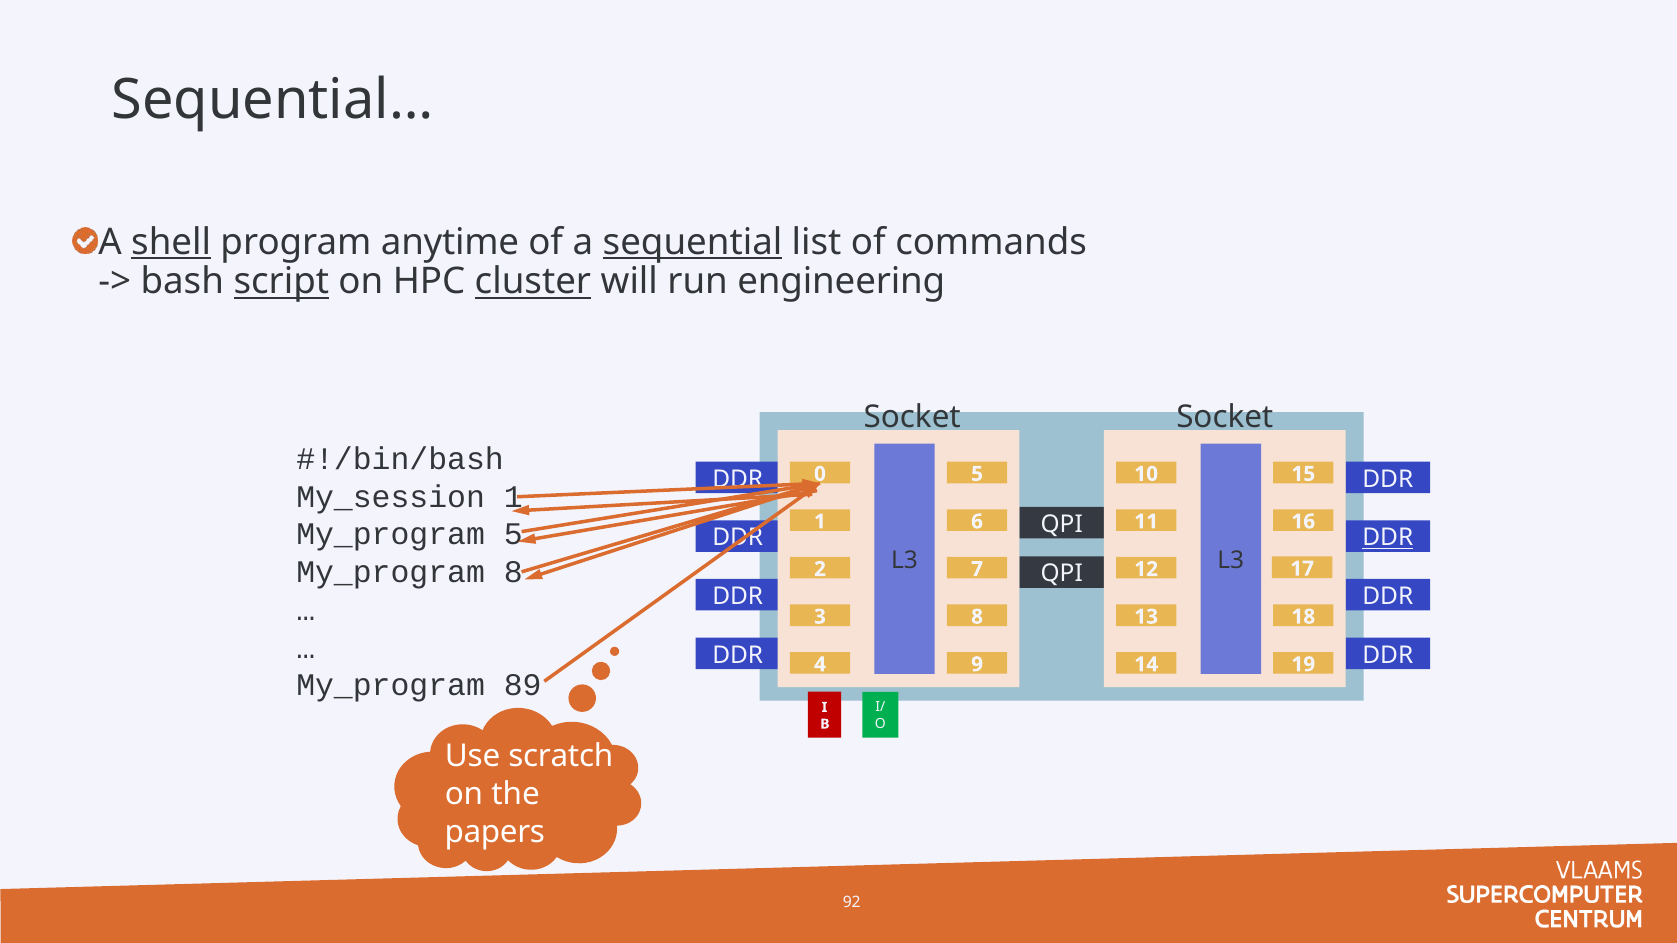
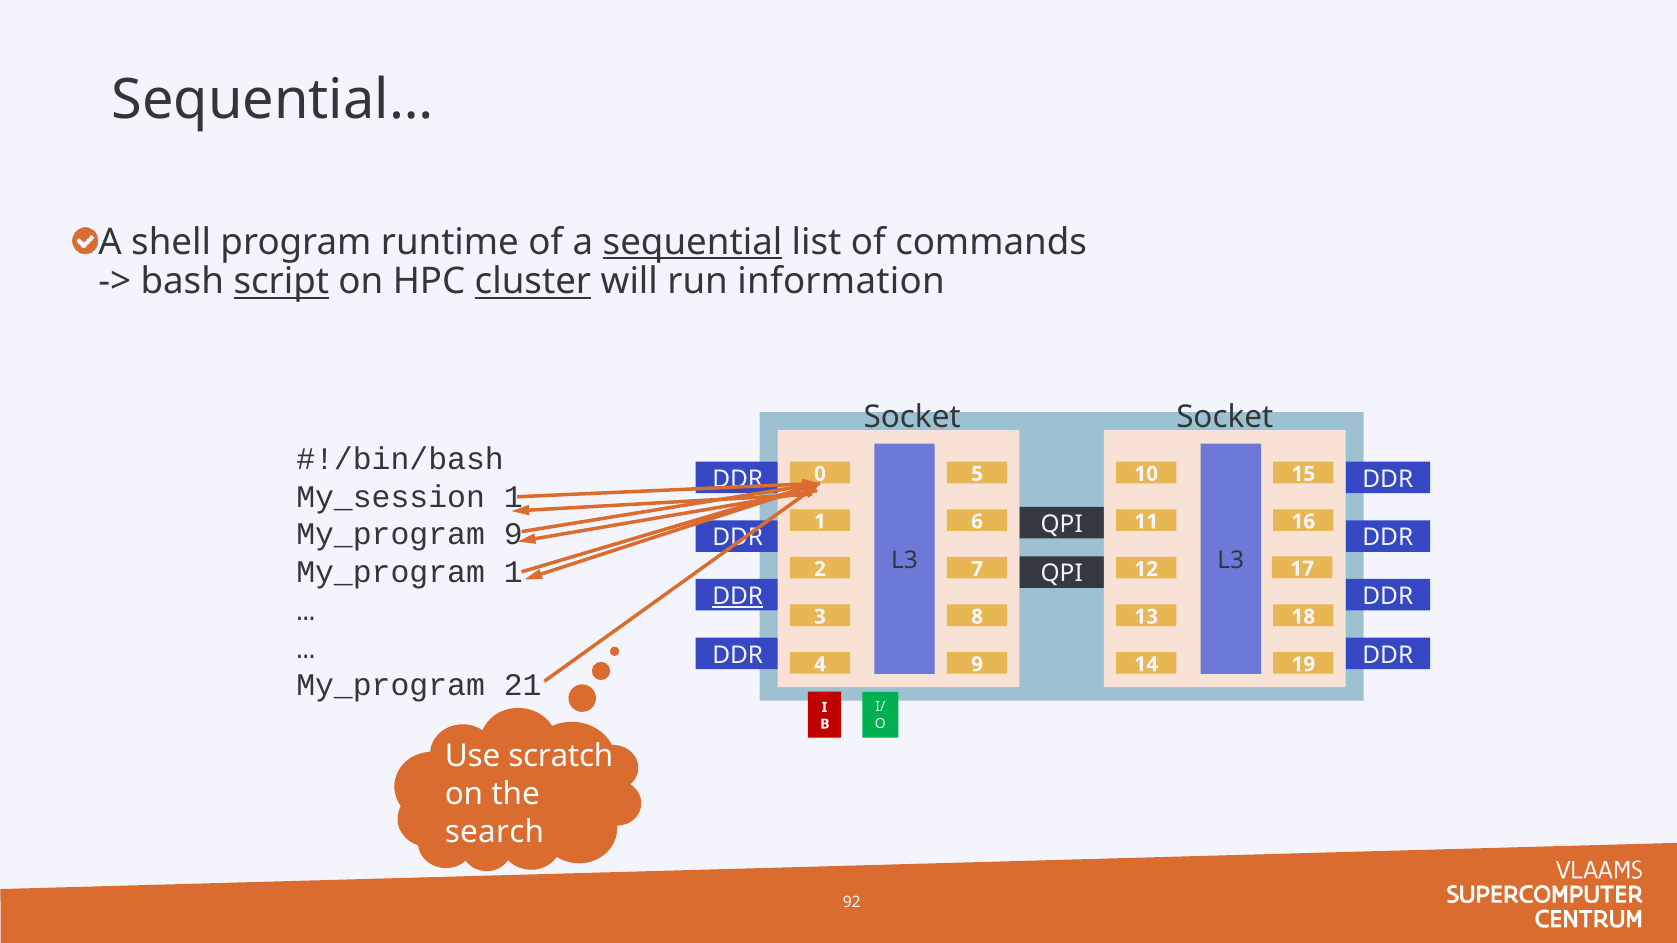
shell underline: present -> none
anytime: anytime -> runtime
engineering: engineering -> information
My_program 5: 5 -> 9
DDR at (1388, 538) underline: present -> none
My_program 8: 8 -> 1
DDR at (738, 597) underline: none -> present
89: 89 -> 21
papers: papers -> search
